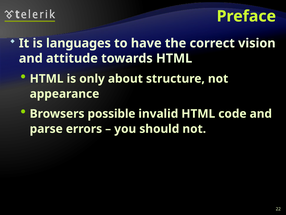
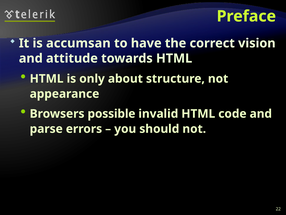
languages: languages -> accumsan
